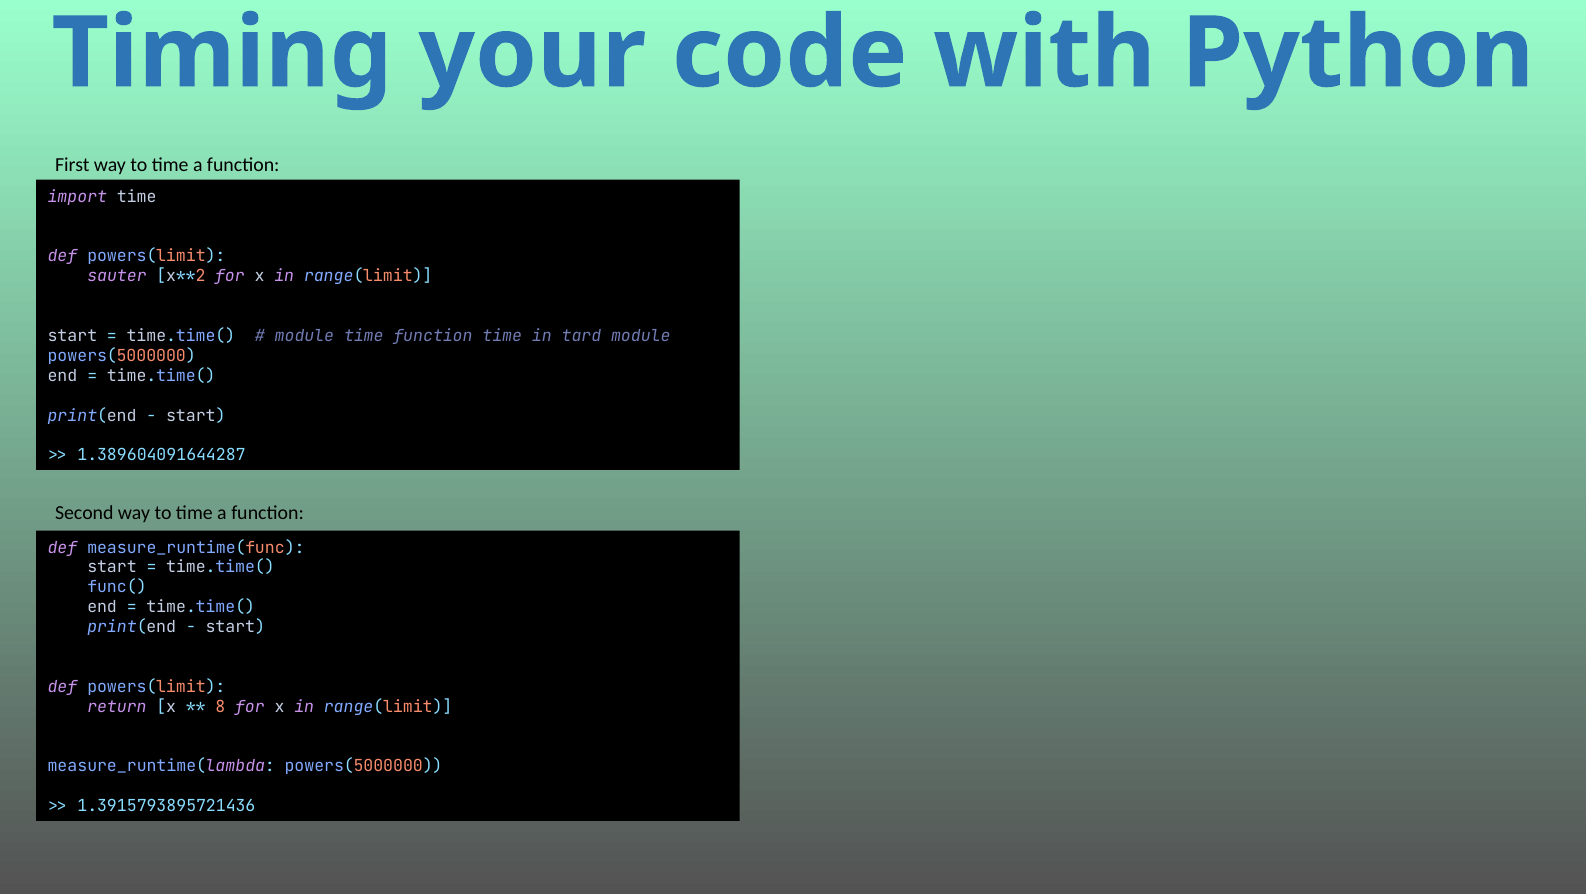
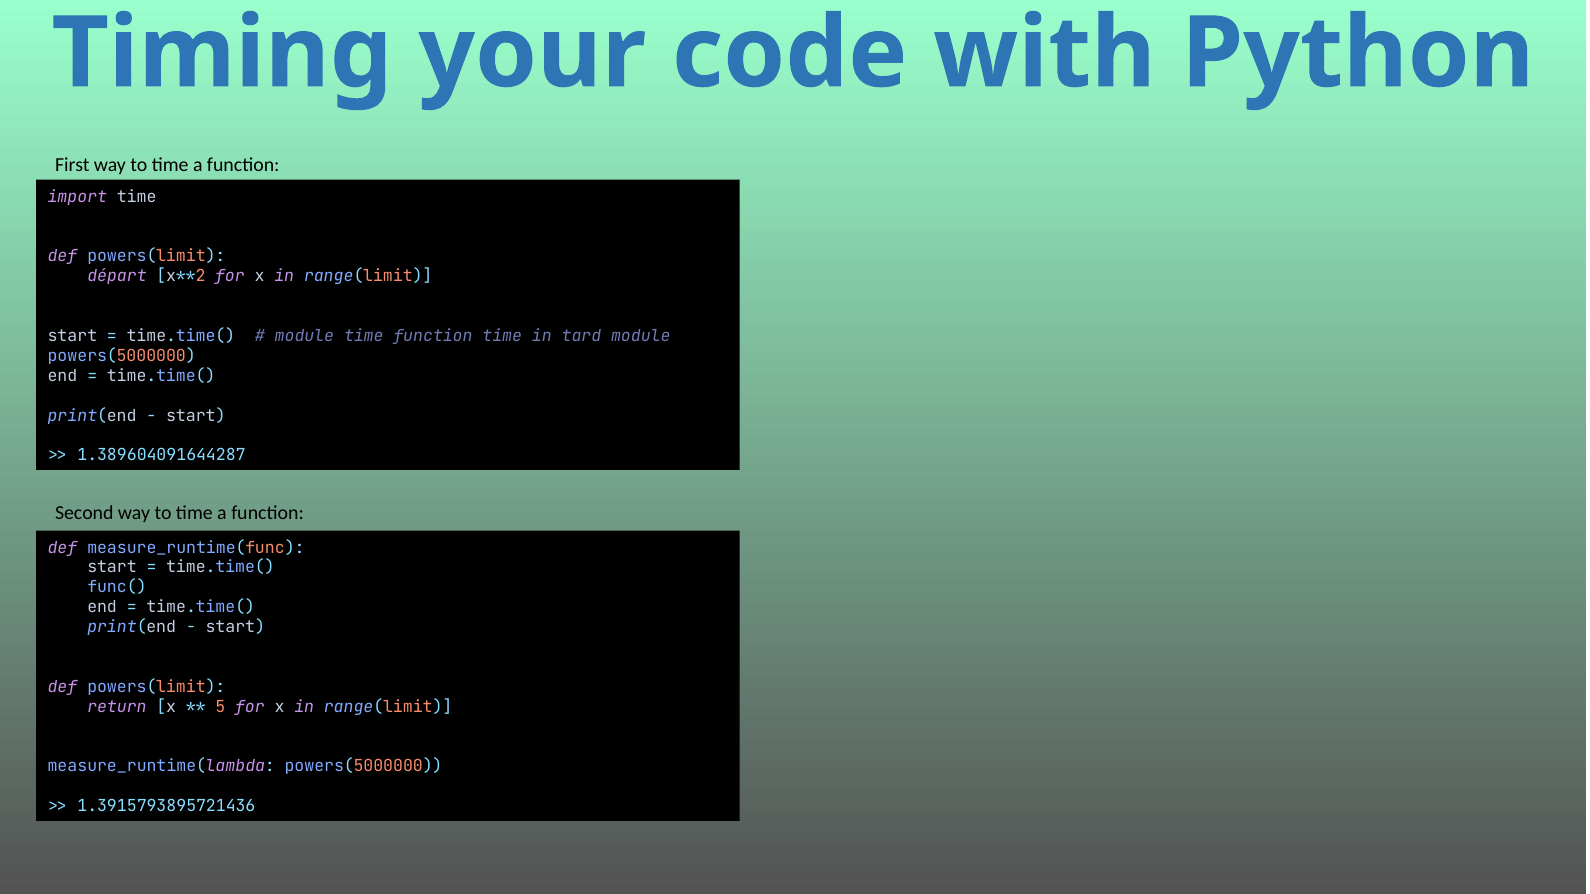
sauter: sauter -> départ
8: 8 -> 5
